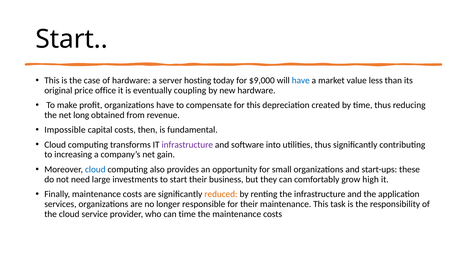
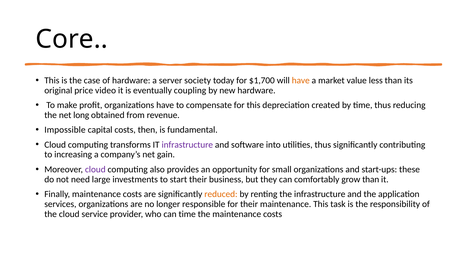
Start at (72, 39): Start -> Core
hosting: hosting -> society
$9,000: $9,000 -> $1,700
have at (301, 81) colour: blue -> orange
office: office -> video
cloud at (95, 170) colour: blue -> purple
grow high: high -> than
